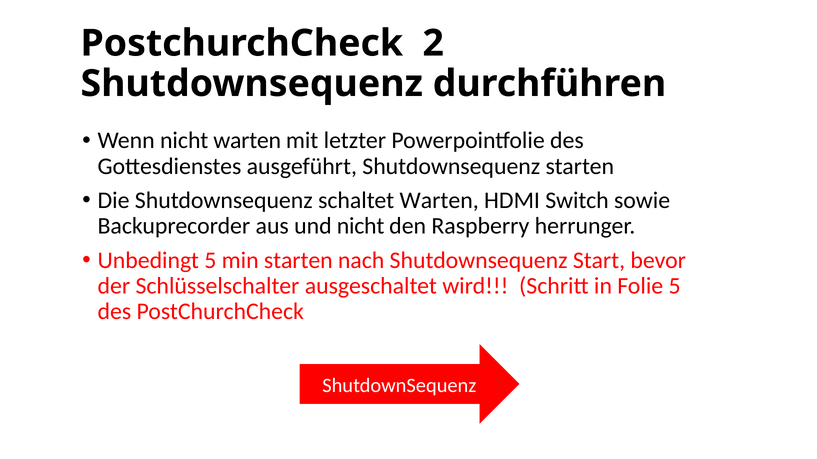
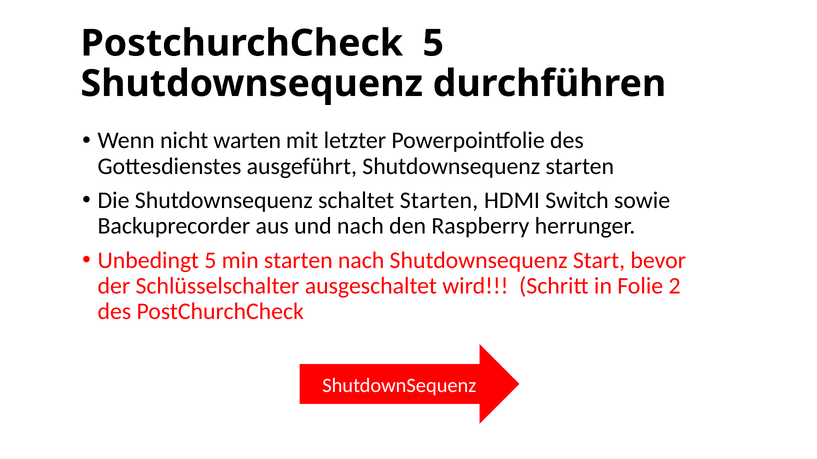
PostchurchCheck 2: 2 -> 5
schaltet Warten: Warten -> Starten
und nicht: nicht -> nach
Folie 5: 5 -> 2
